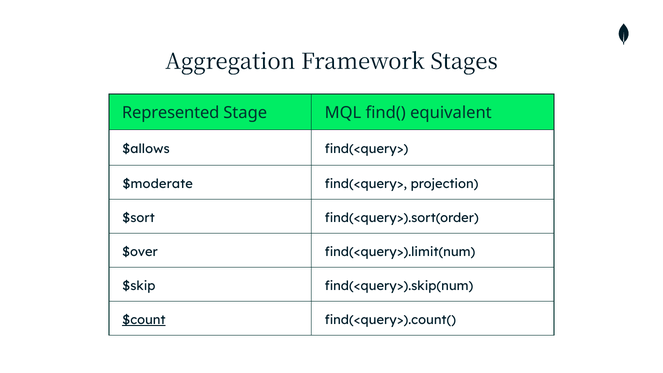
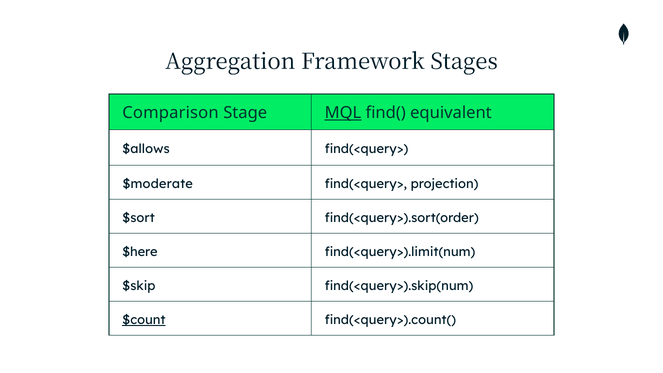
Represented: Represented -> Comparison
MQL underline: none -> present
$over: $over -> $here
